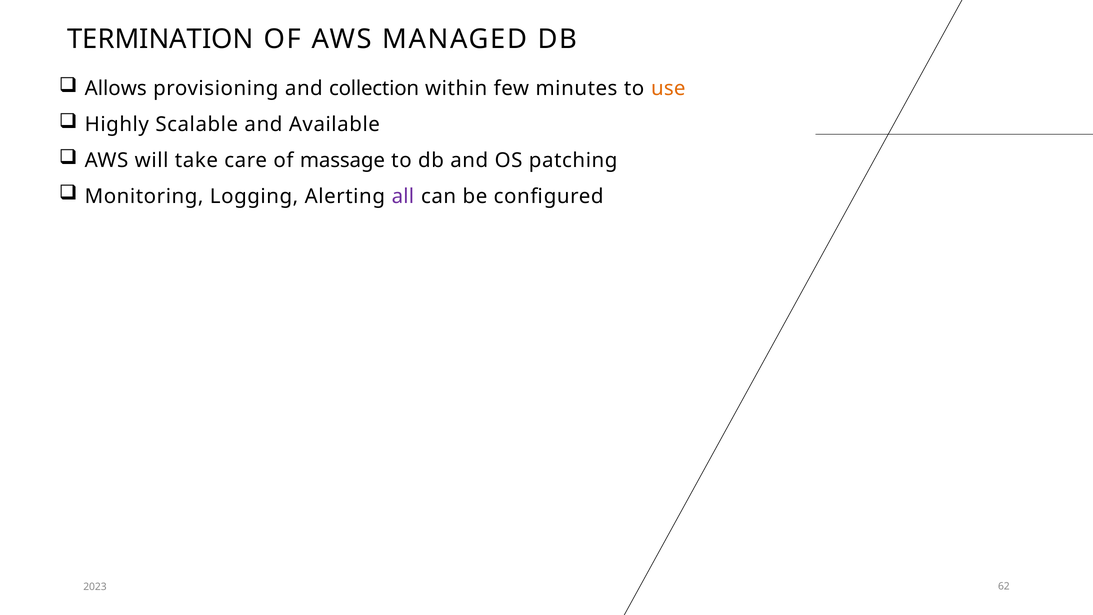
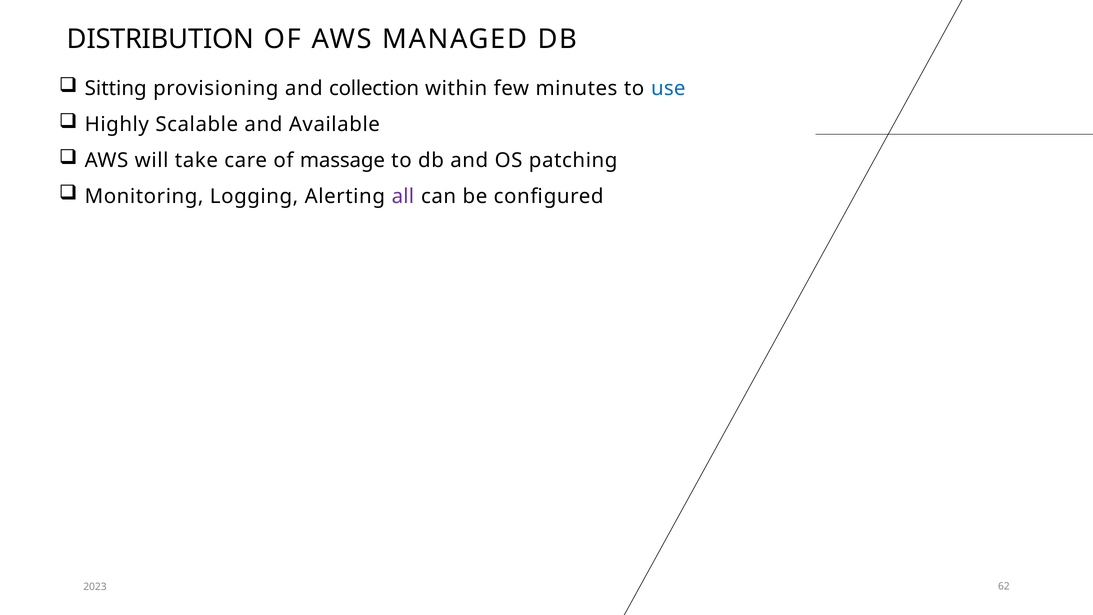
TERMINATION: TERMINATION -> DISTRIBUTION
Allows: Allows -> Sitting
use colour: orange -> blue
